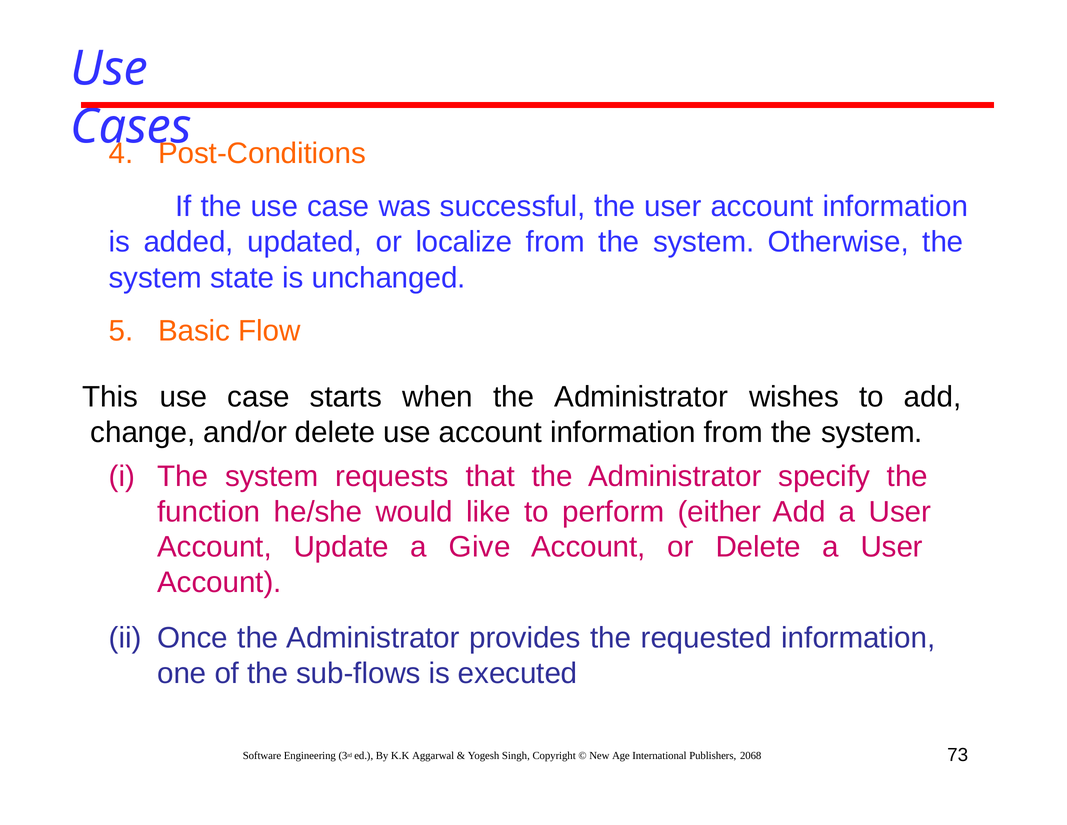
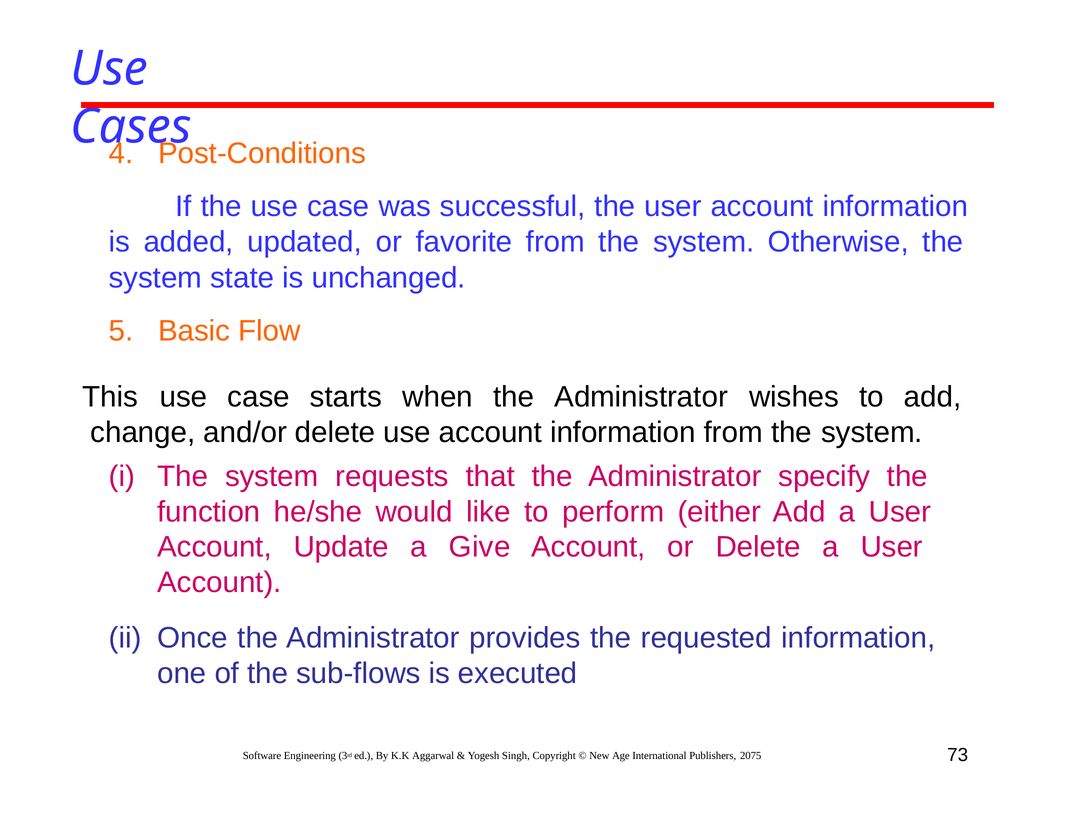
localize: localize -> favorite
2068: 2068 -> 2075
